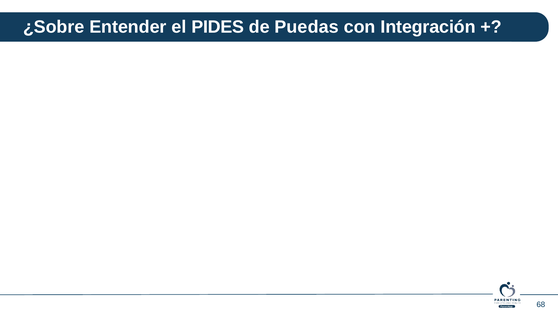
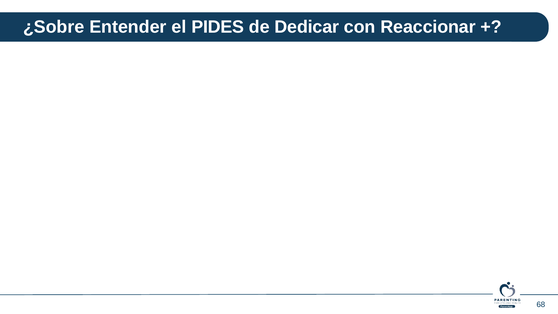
Puedas: Puedas -> Dedicar
Integración: Integración -> Reaccionar
